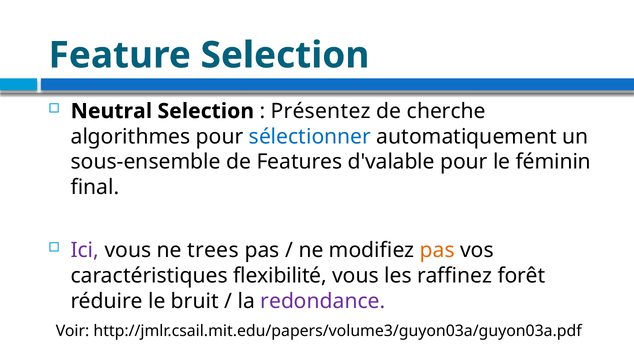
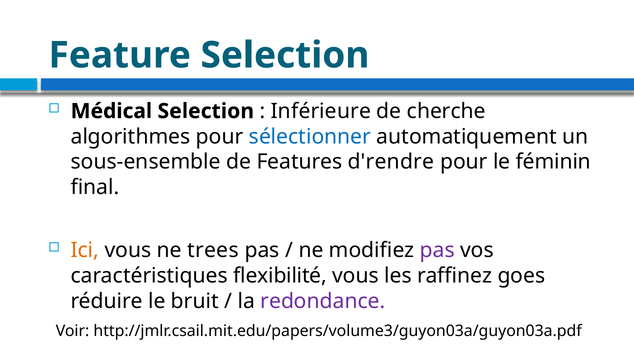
Neutral: Neutral -> Médical
Présentez: Présentez -> Inférieure
d'valable: d'valable -> d'rendre
Ici colour: purple -> orange
pas at (437, 250) colour: orange -> purple
forêt: forêt -> goes
